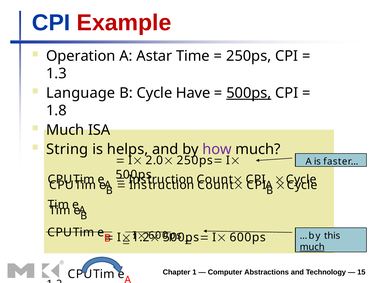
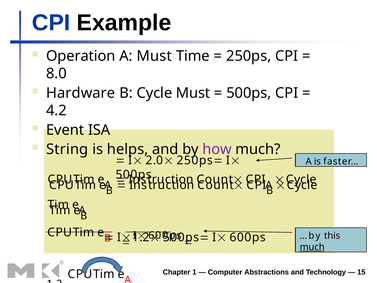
Example colour: red -> black
A Astar: Astar -> Must
1.3: 1.3 -> 8.0
Language: Language -> Hardware
Cycle Have: Have -> Must
500ps at (249, 93) underline: present -> none
1.8: 1.8 -> 4.2
Much at (65, 130): Much -> Event
